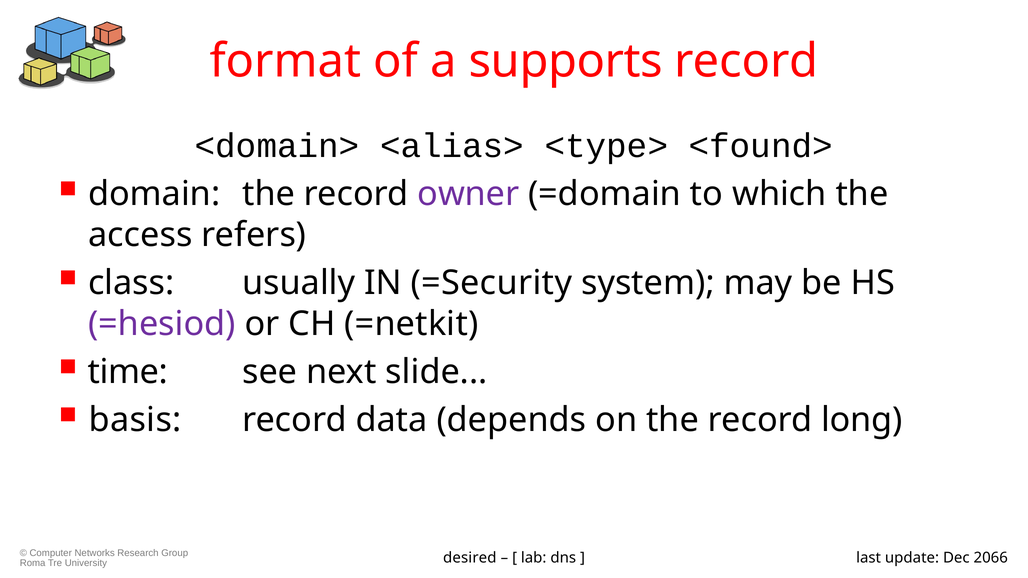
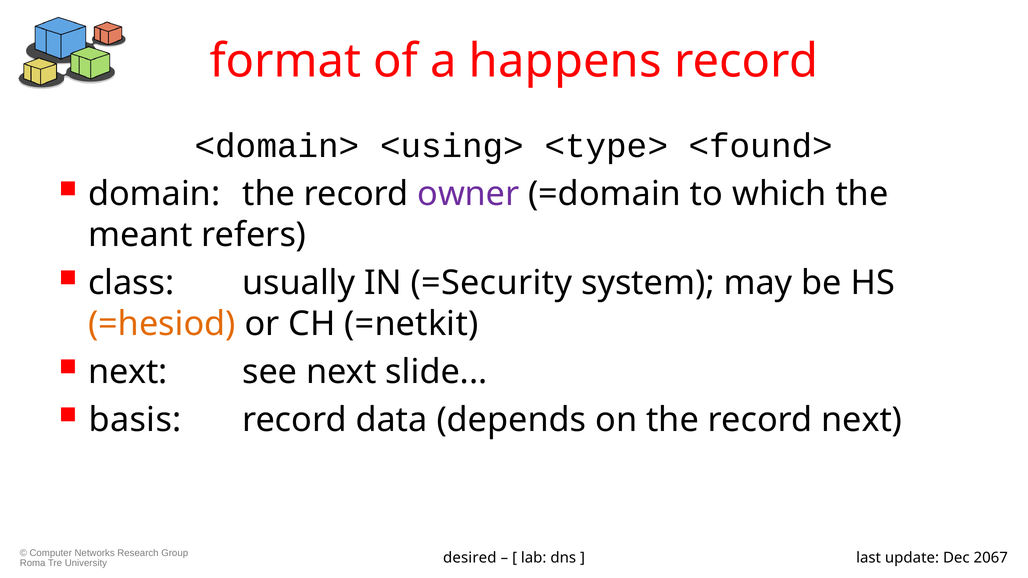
supports: supports -> happens
<alias>: <alias> -> <using>
access: access -> meant
=hesiod colour: purple -> orange
time at (128, 372): time -> next
record long: long -> next
2066: 2066 -> 2067
